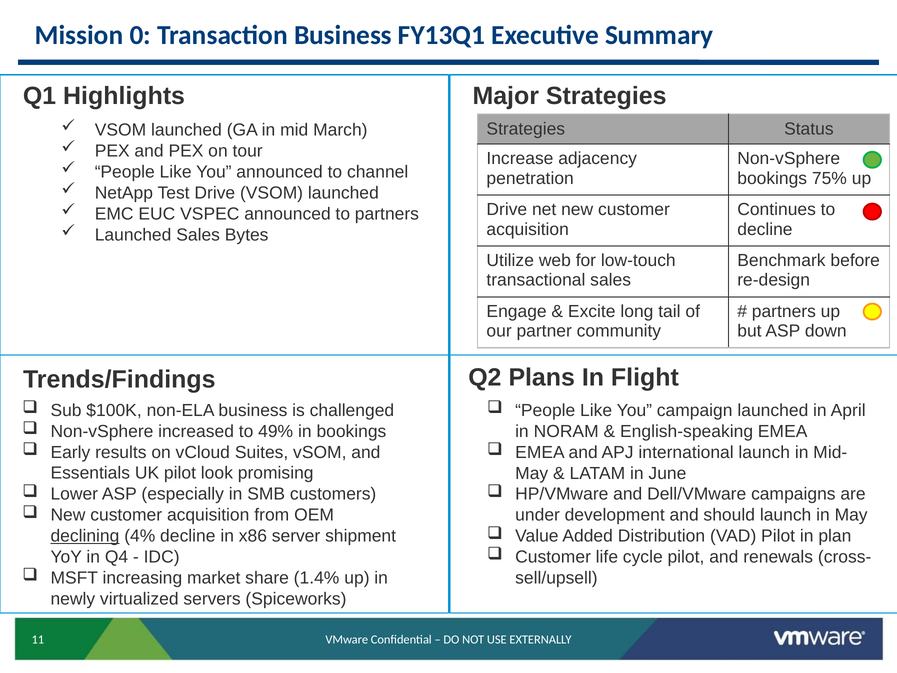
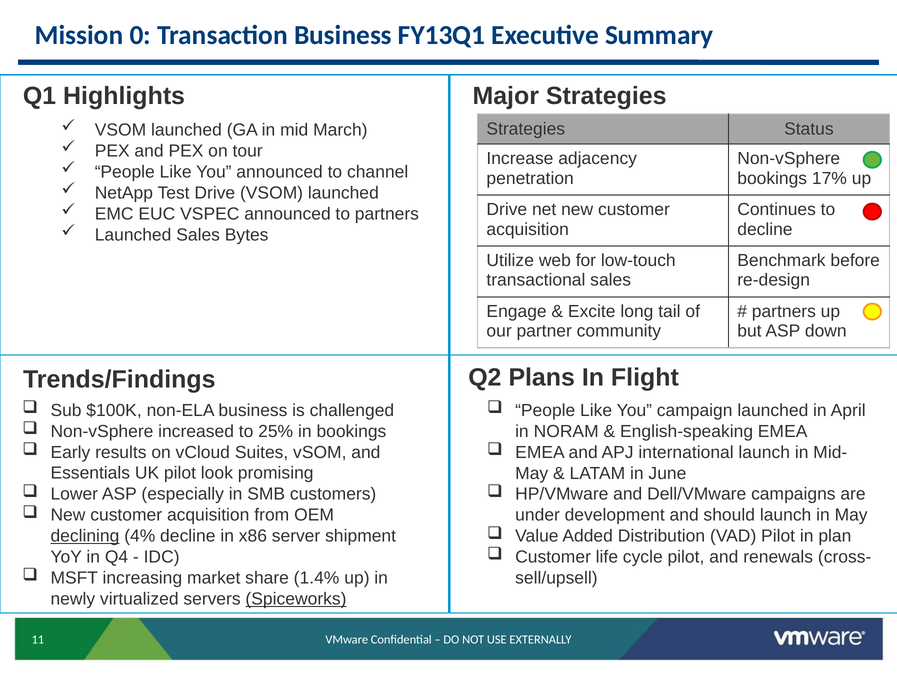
75%: 75% -> 17%
49%: 49% -> 25%
Spiceworks underline: none -> present
